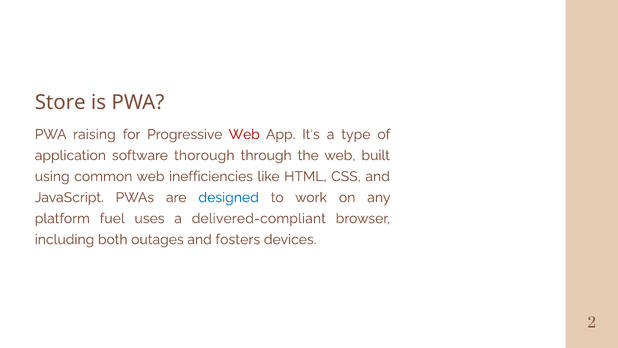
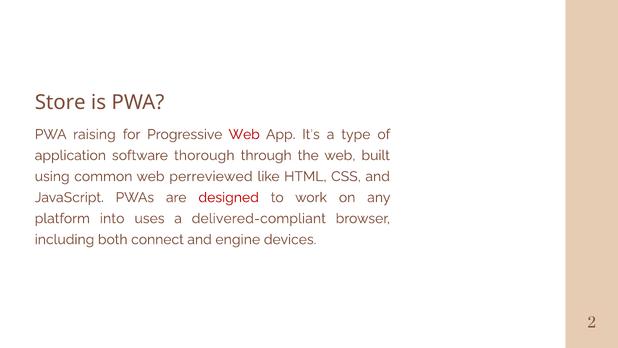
inefficiencies: inefficiencies -> perreviewed
designed colour: blue -> red
fuel: fuel -> into
outages: outages -> connect
fosters: fosters -> engine
